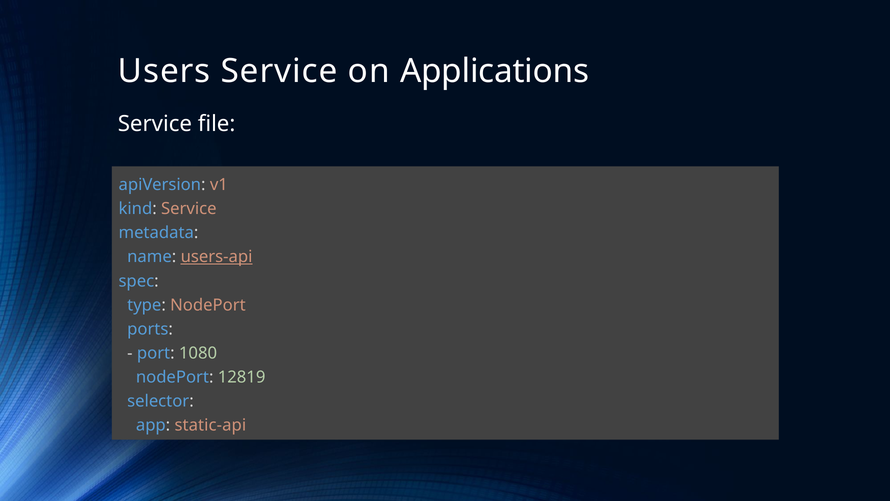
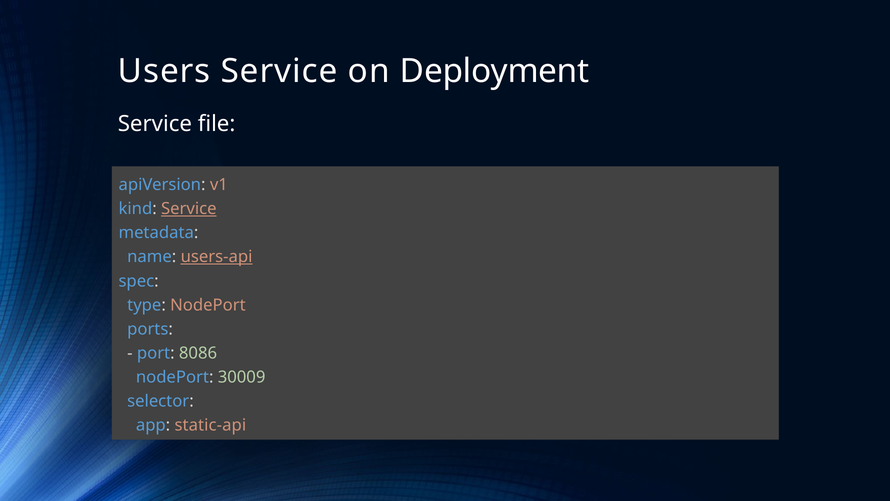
Applications: Applications -> Deployment
Service at (189, 209) underline: none -> present
1080: 1080 -> 8086
12819: 12819 -> 30009
